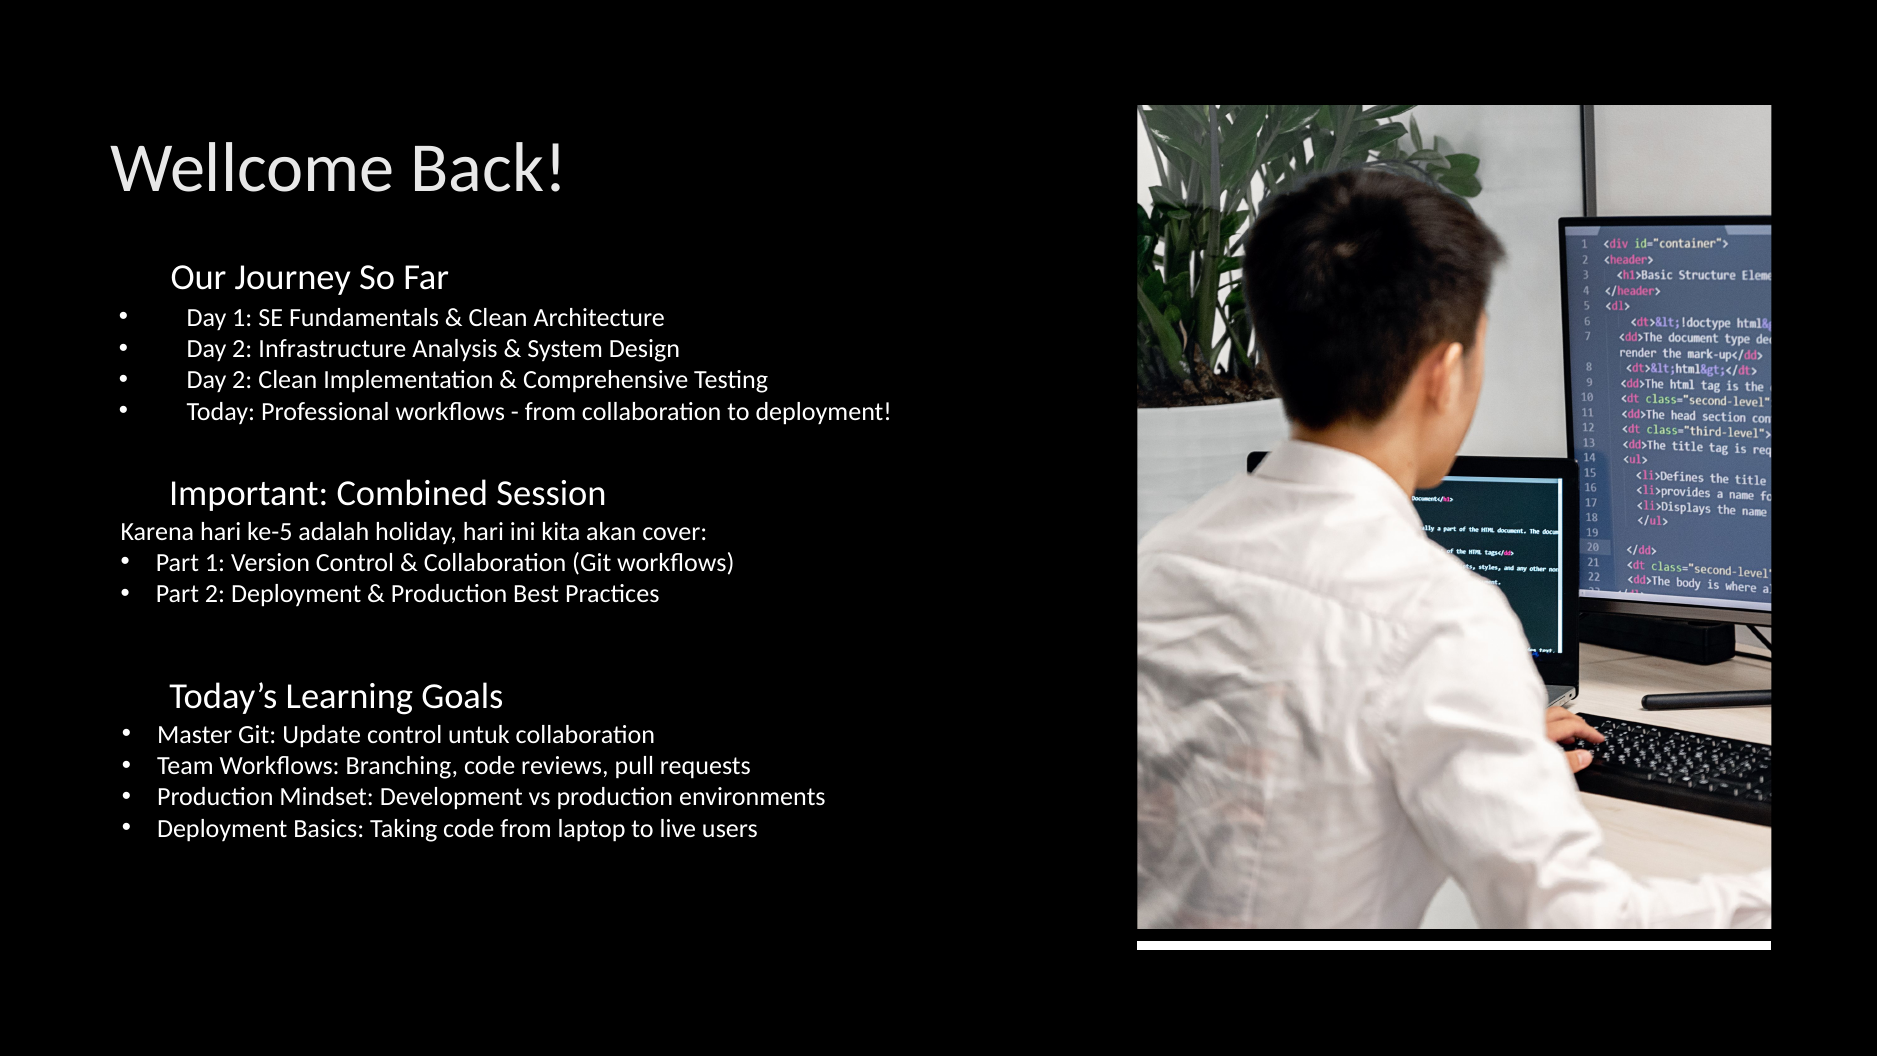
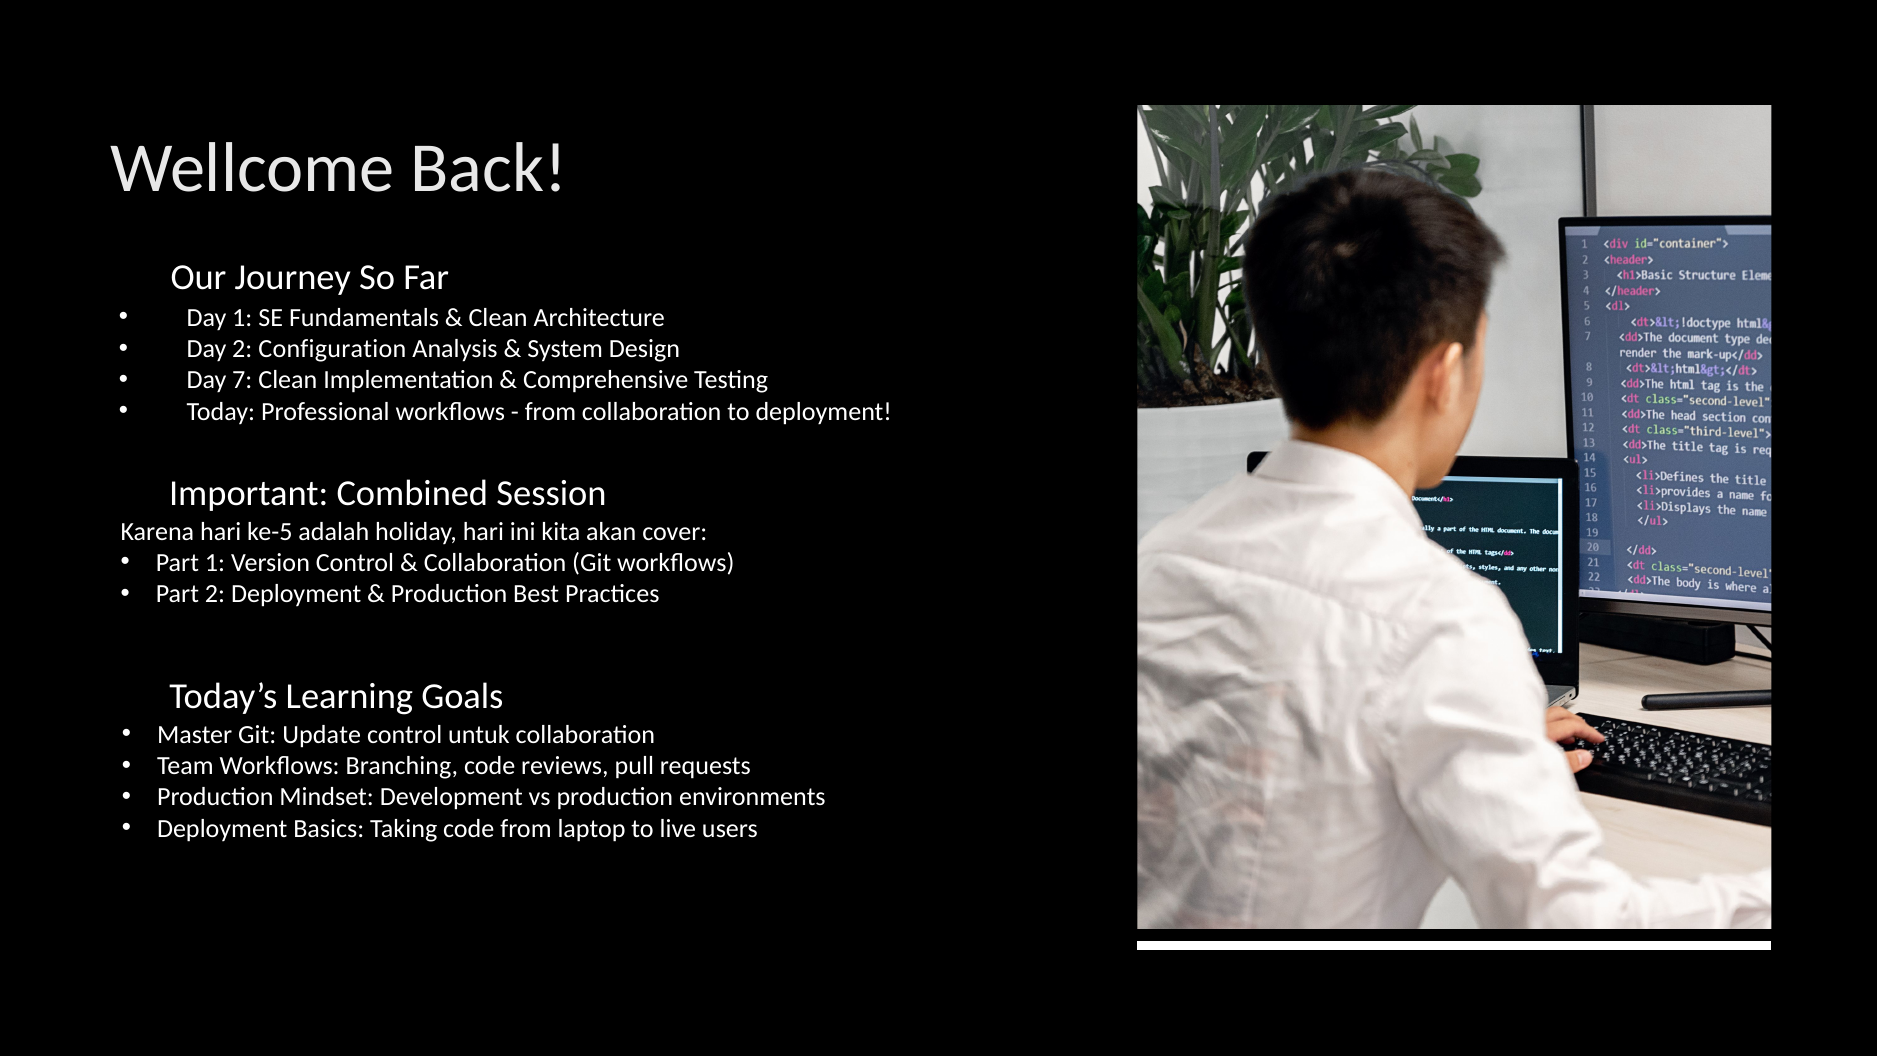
Infrastructure: Infrastructure -> Configuration
2 at (242, 380): 2 -> 7
